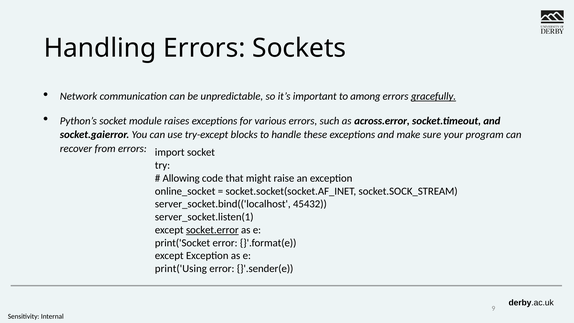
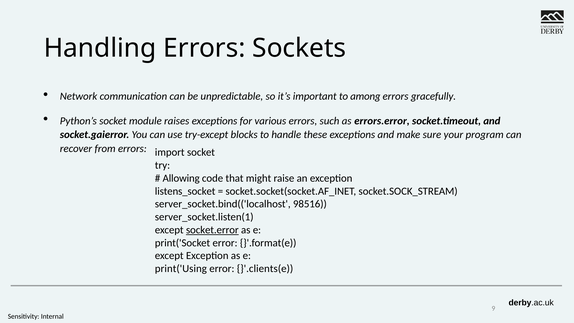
gracefully underline: present -> none
across.error: across.error -> errors.error
online_socket: online_socket -> listens_socket
45432: 45432 -> 98516
}'.sender(e: }'.sender(e -> }'.clients(e
